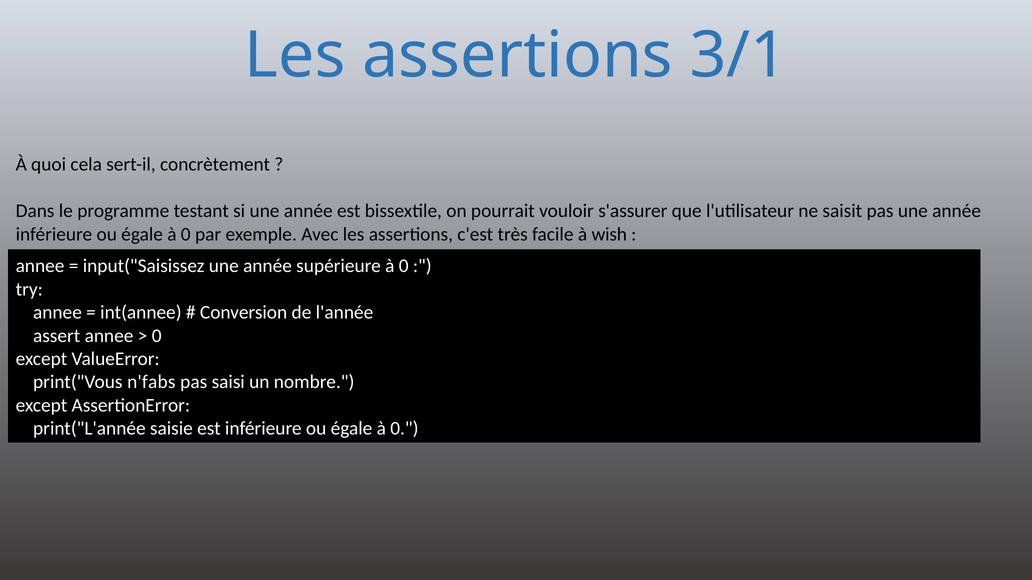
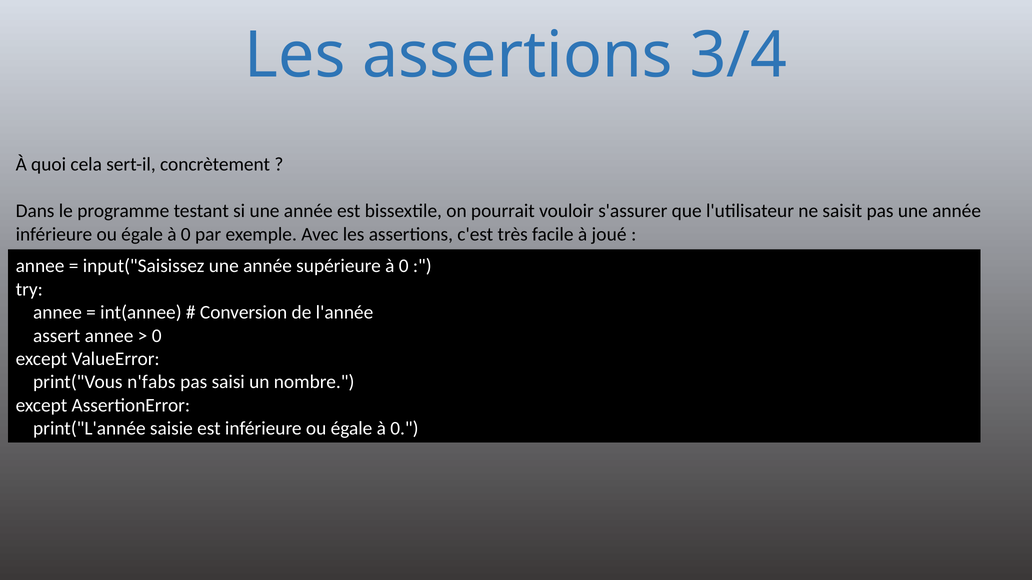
3/1: 3/1 -> 3/4
wish: wish -> joué
